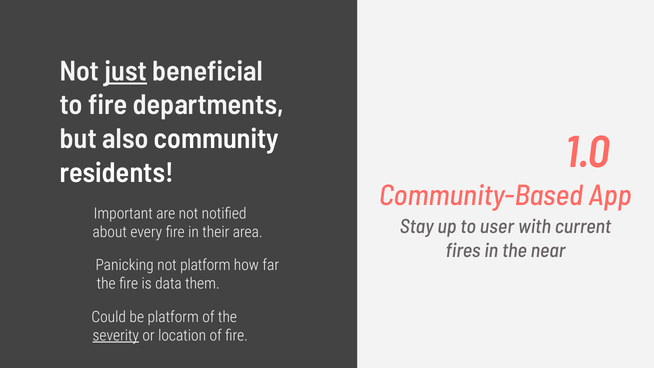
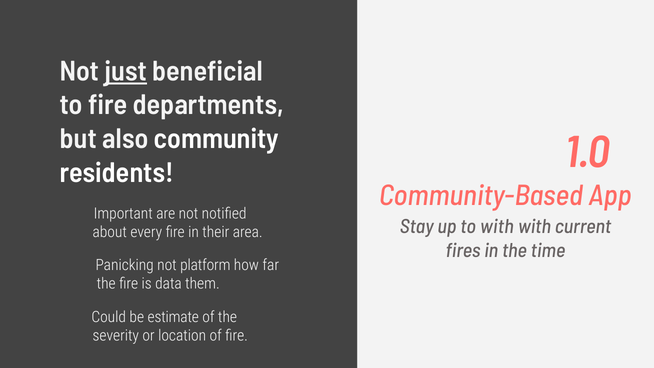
to user: user -> with
near: near -> time
be platform: platform -> estimate
severity underline: present -> none
